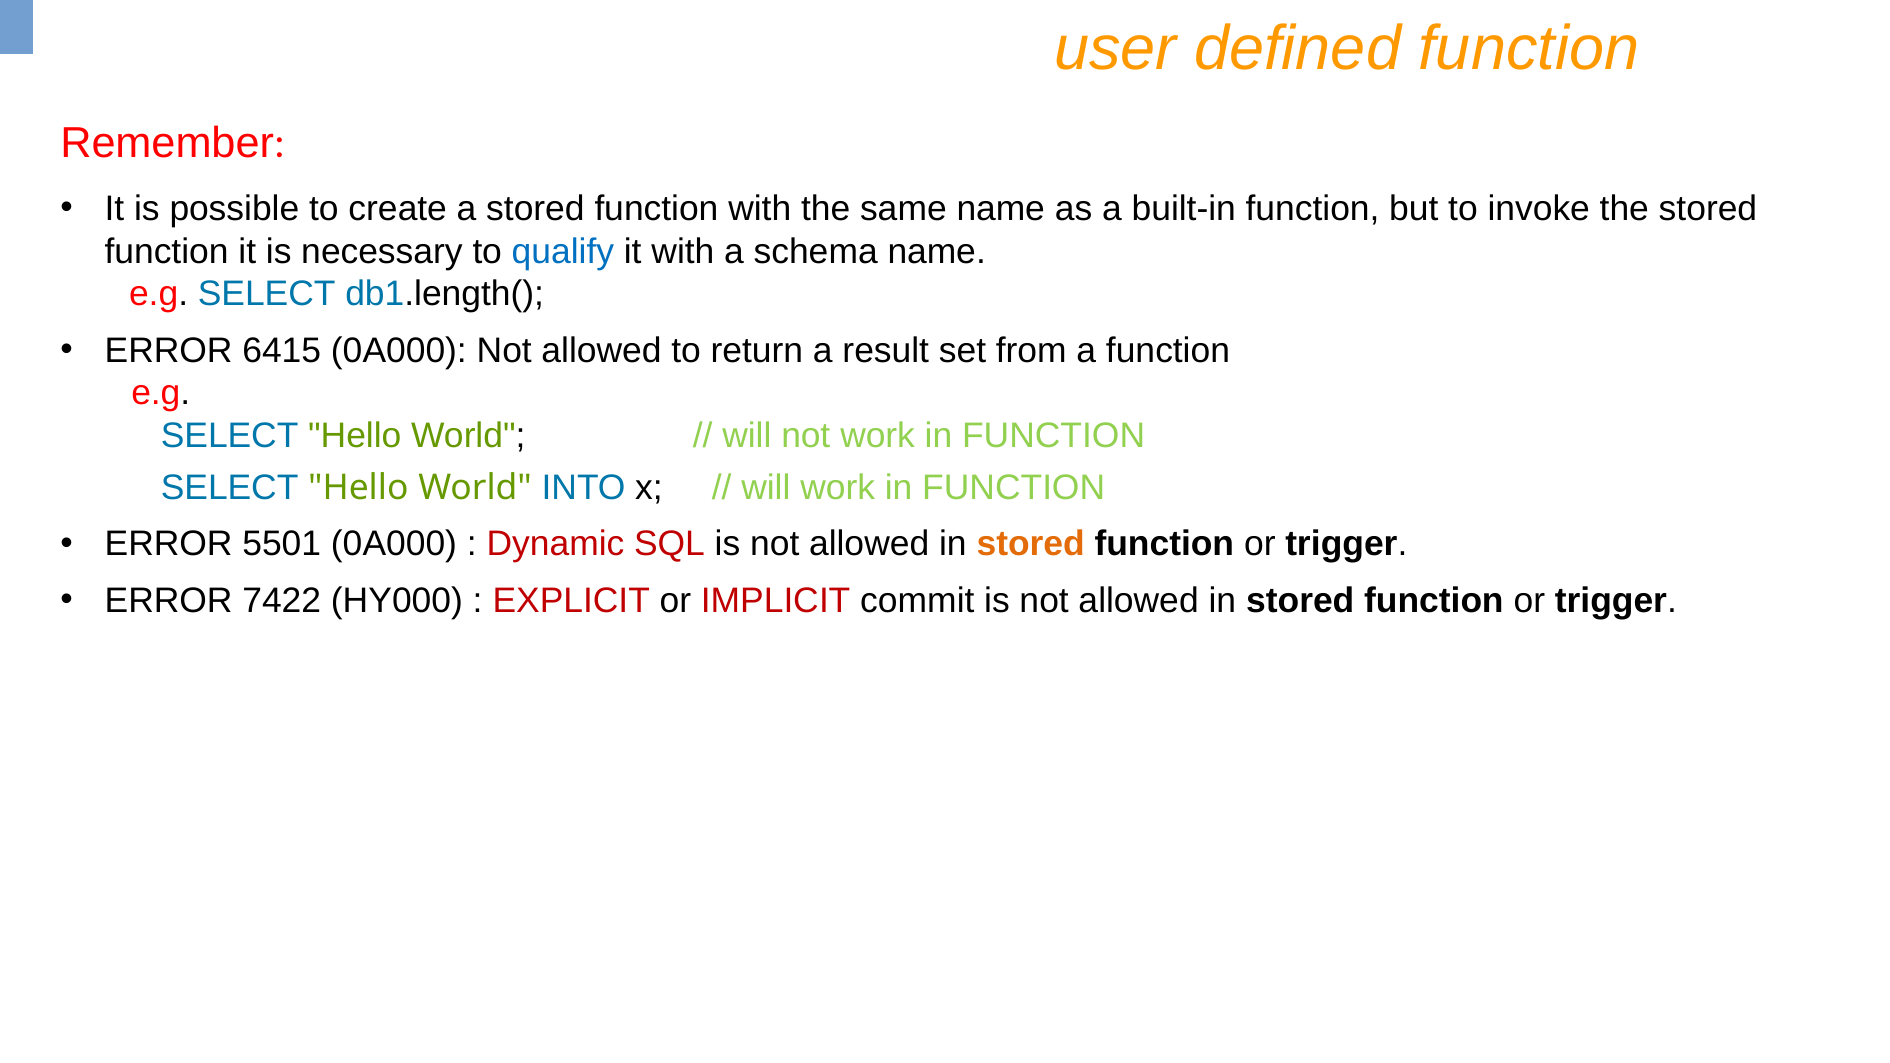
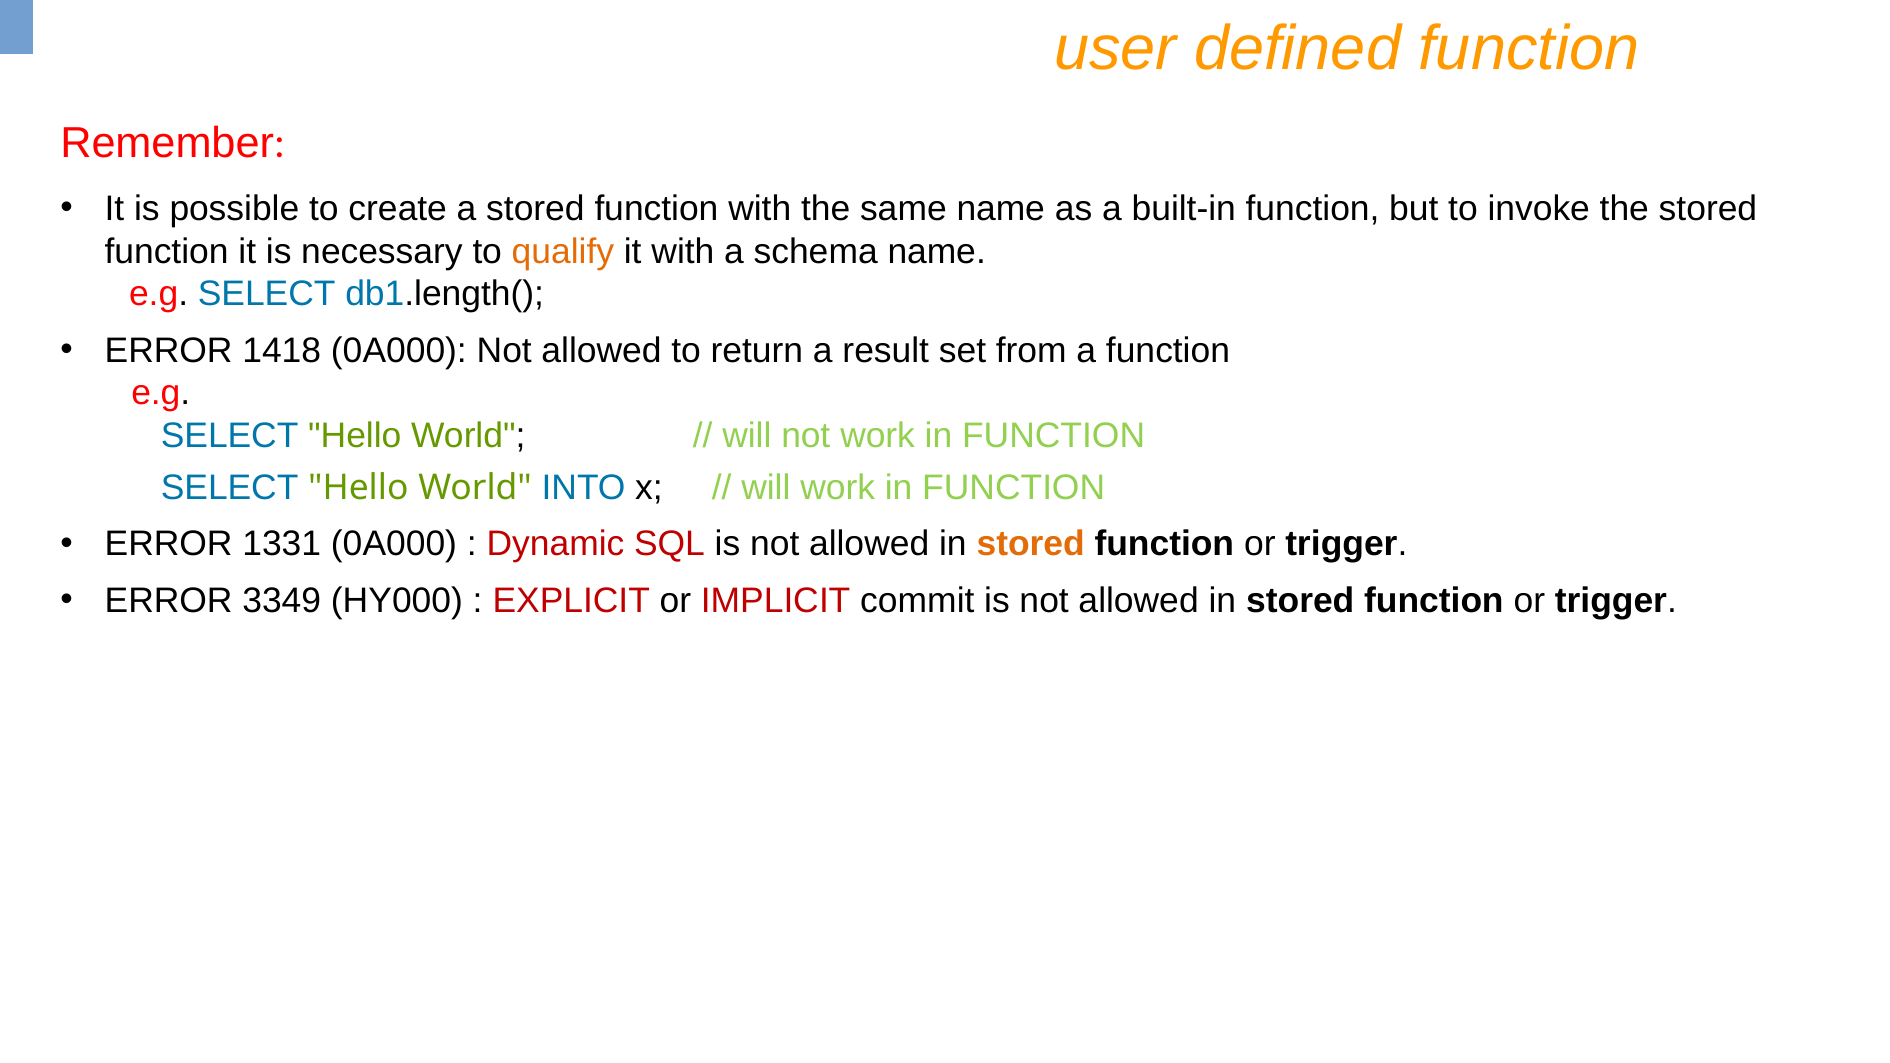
qualify colour: blue -> orange
6415: 6415 -> 1418
5501: 5501 -> 1331
7422: 7422 -> 3349
